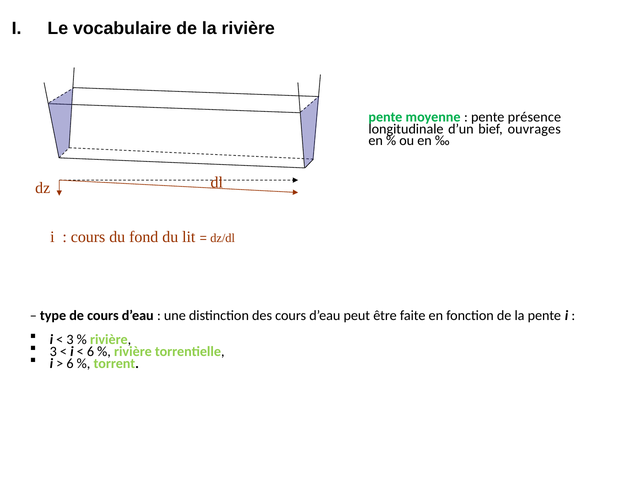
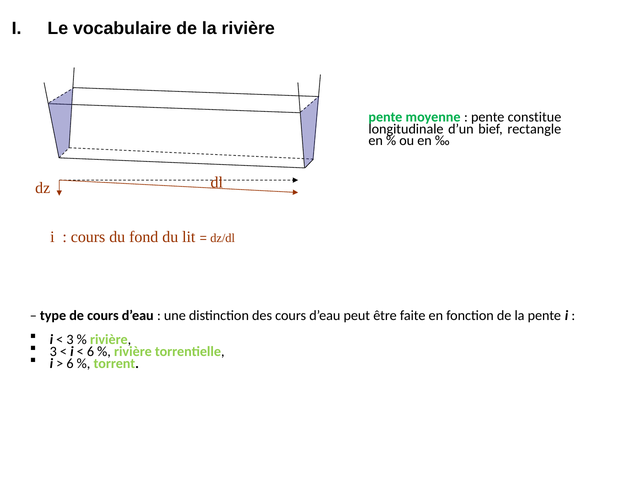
présence: présence -> constitue
ouvrages: ouvrages -> rectangle
